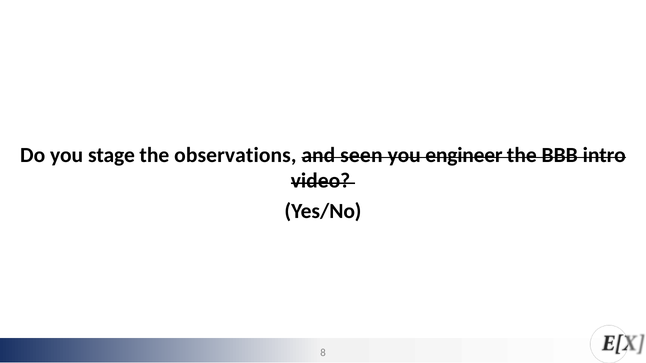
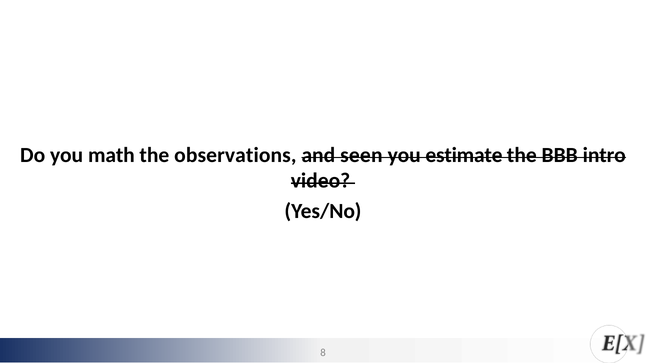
stage: stage -> math
engineer: engineer -> estimate
